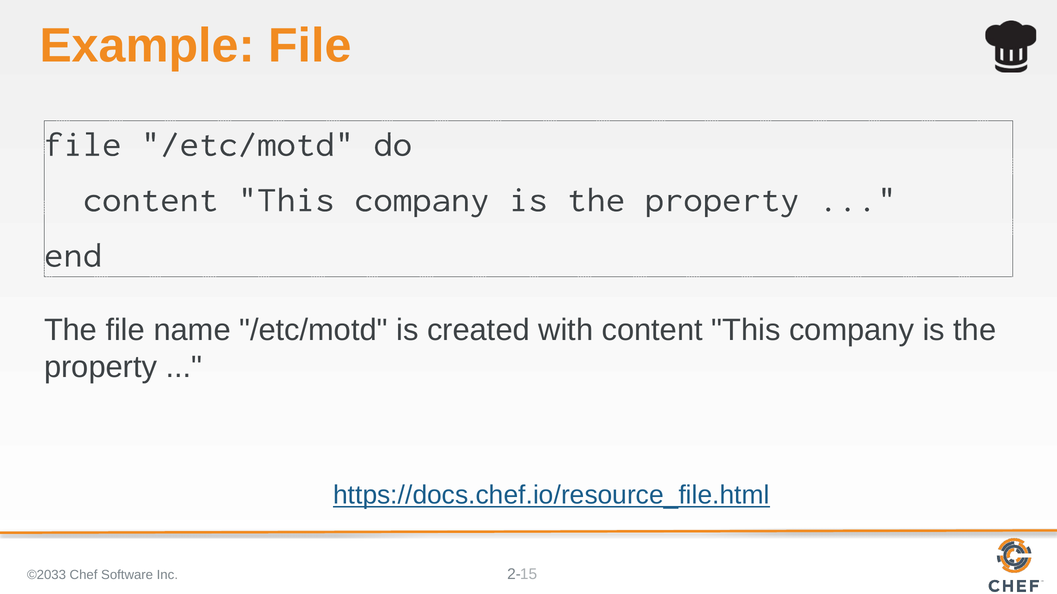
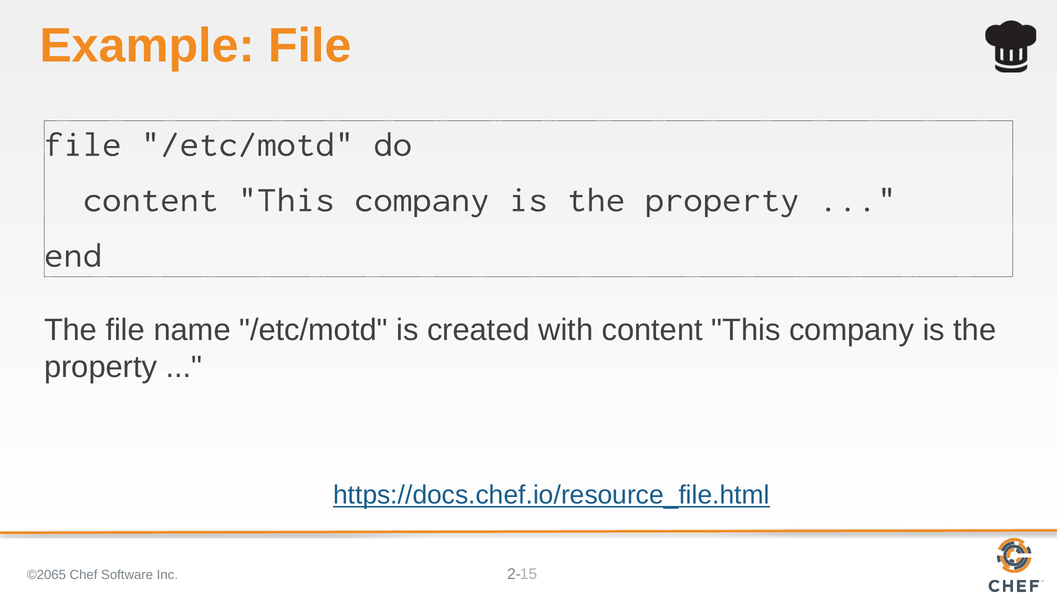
©2033: ©2033 -> ©2065
